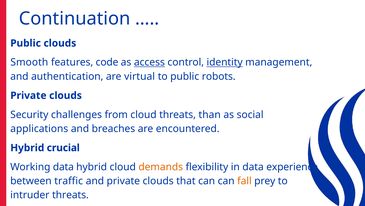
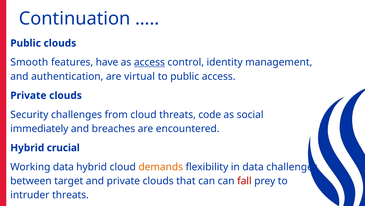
code: code -> have
identity underline: present -> none
public robots: robots -> access
than: than -> code
applications: applications -> immediately
data experience: experience -> challenges
traffic: traffic -> target
fall colour: orange -> red
